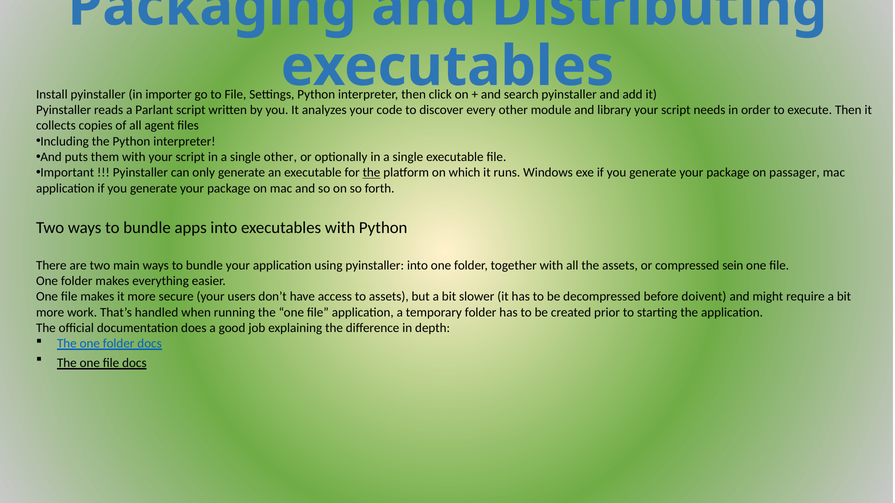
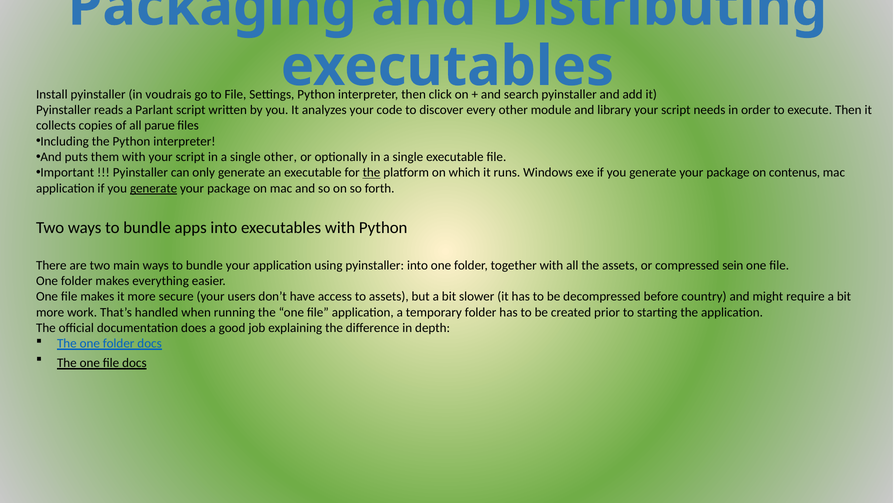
importer: importer -> voudrais
agent: agent -> parue
passager: passager -> contenus
generate at (154, 188) underline: none -> present
doivent: doivent -> country
